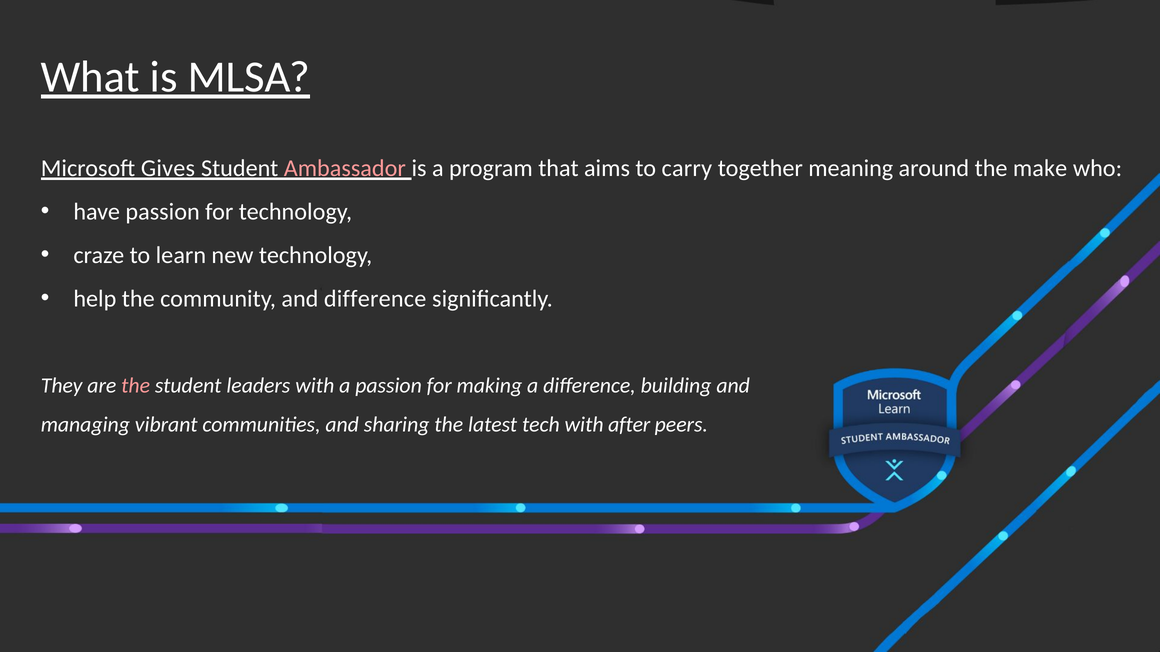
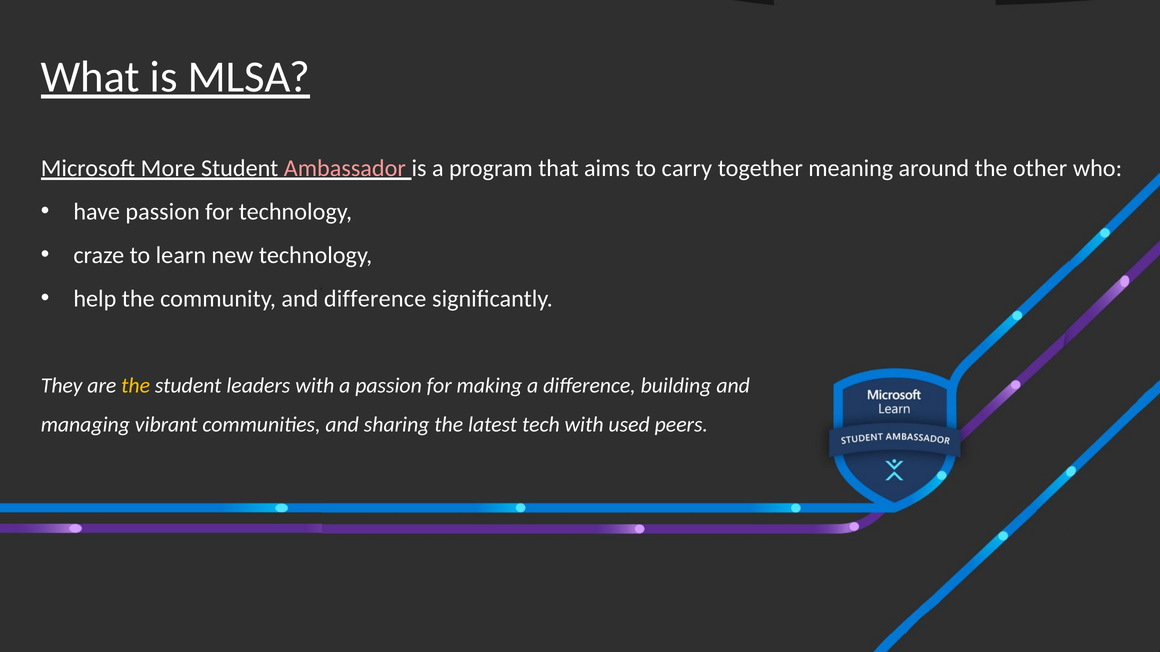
Gives: Gives -> More
make: make -> other
the at (136, 386) colour: pink -> yellow
after: after -> used
